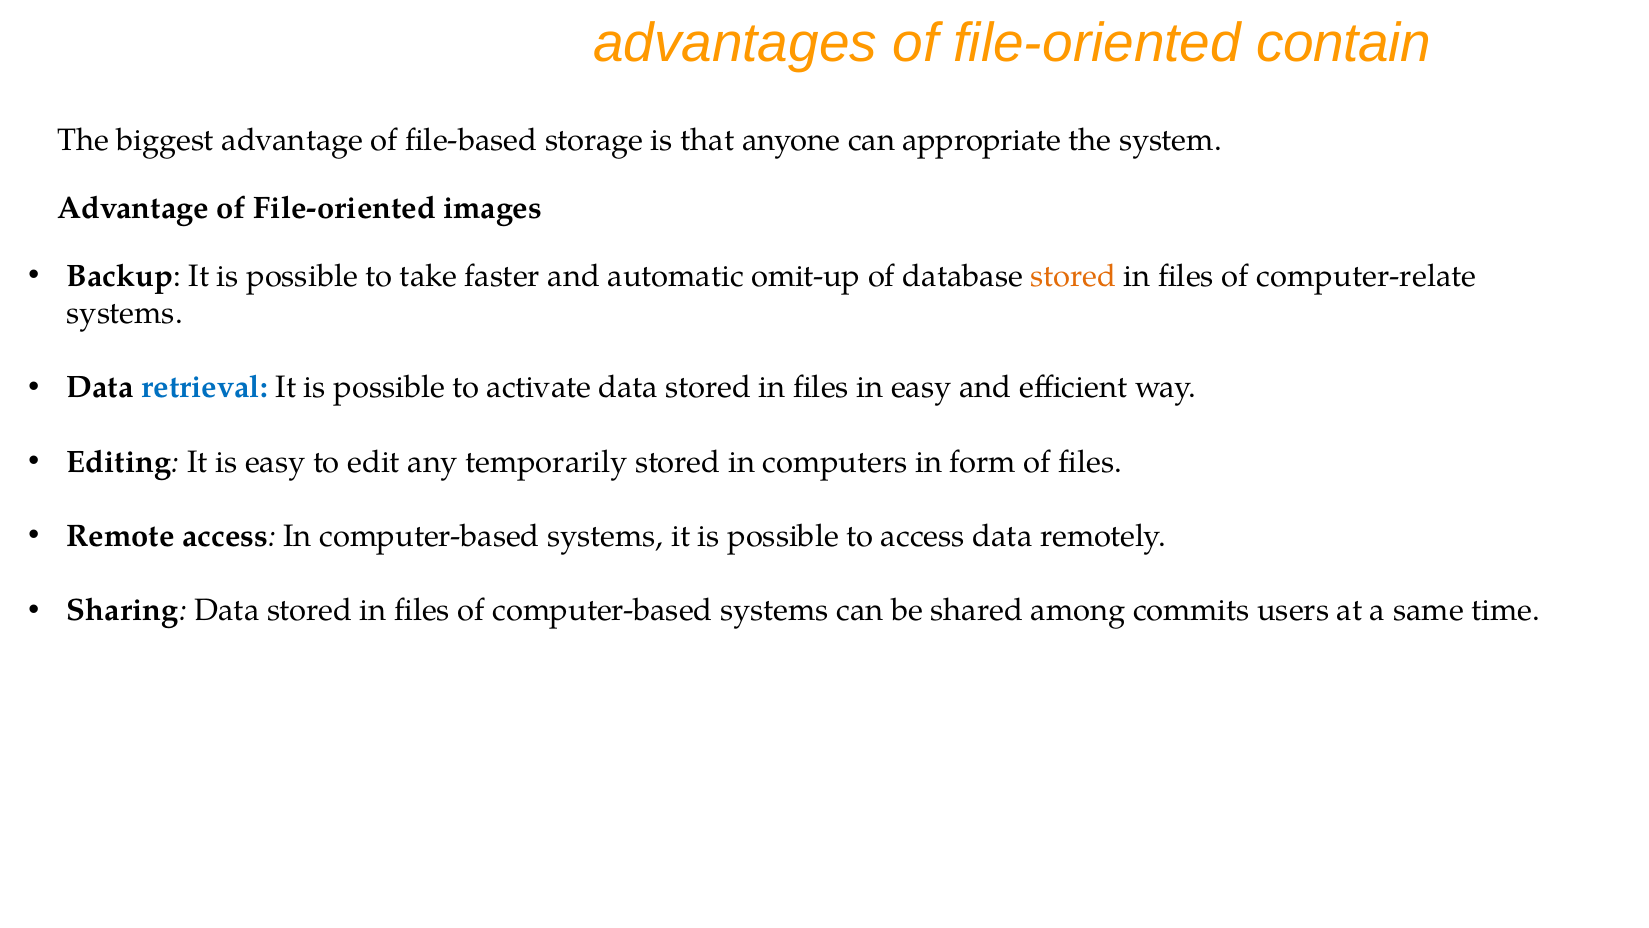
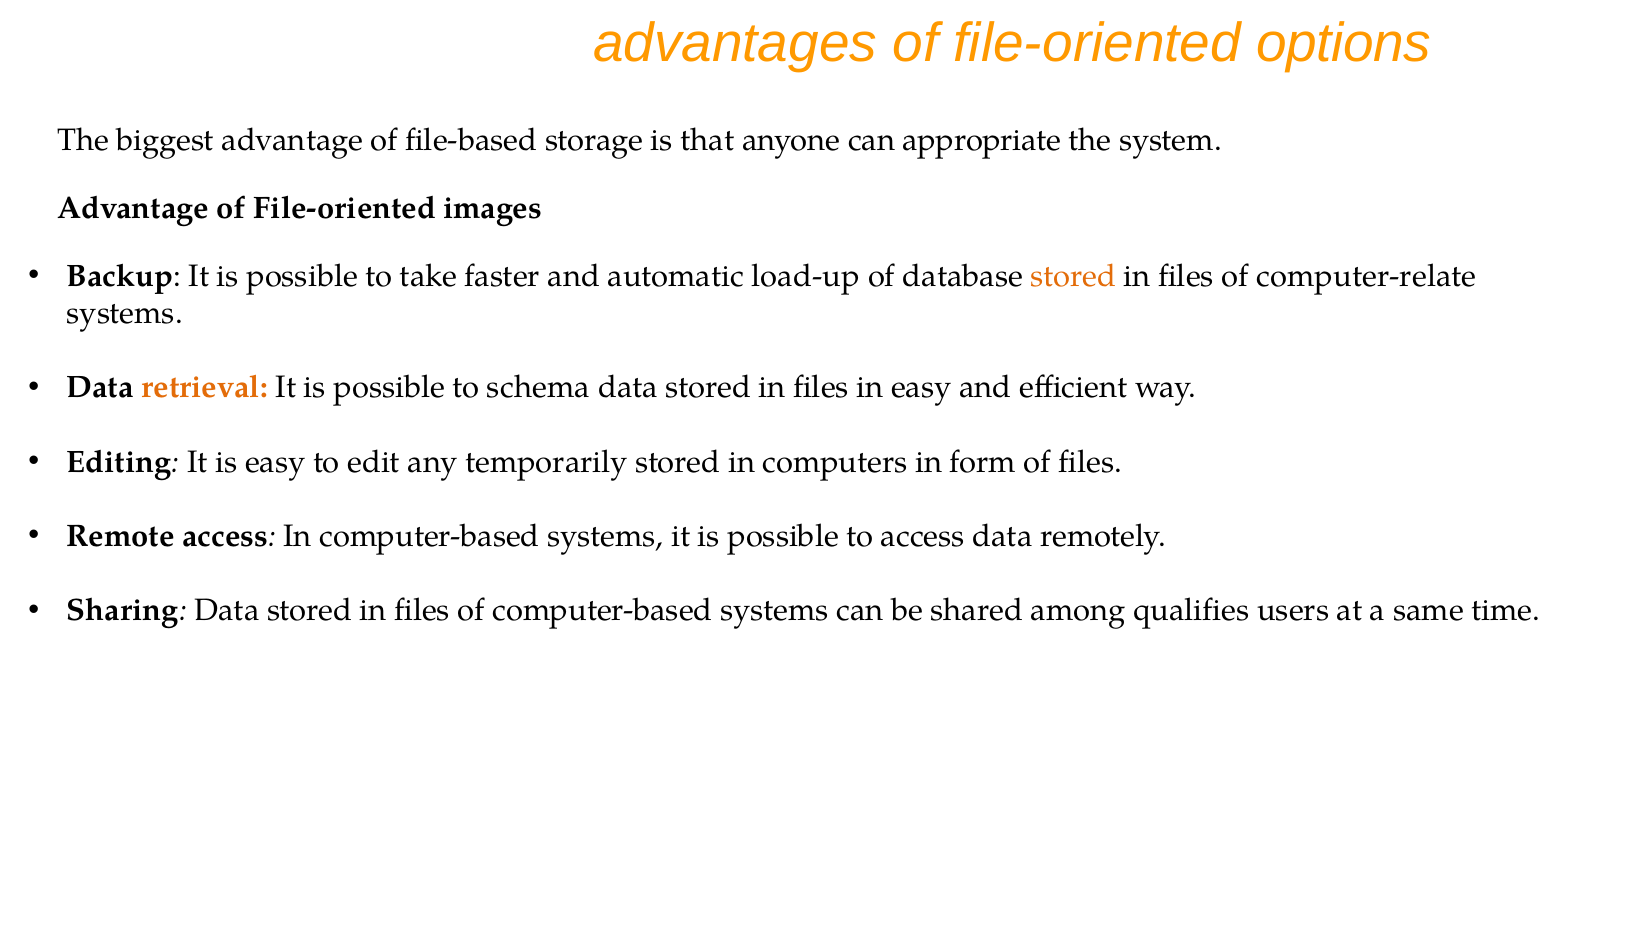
contain: contain -> options
omit-up: omit-up -> load-up
retrieval colour: blue -> orange
activate: activate -> schema
commits: commits -> qualifies
